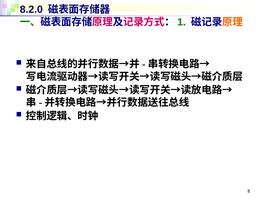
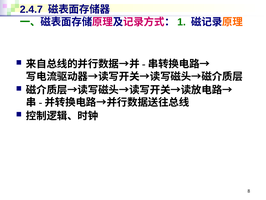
8.2.0: 8.2.0 -> 2.4.7
